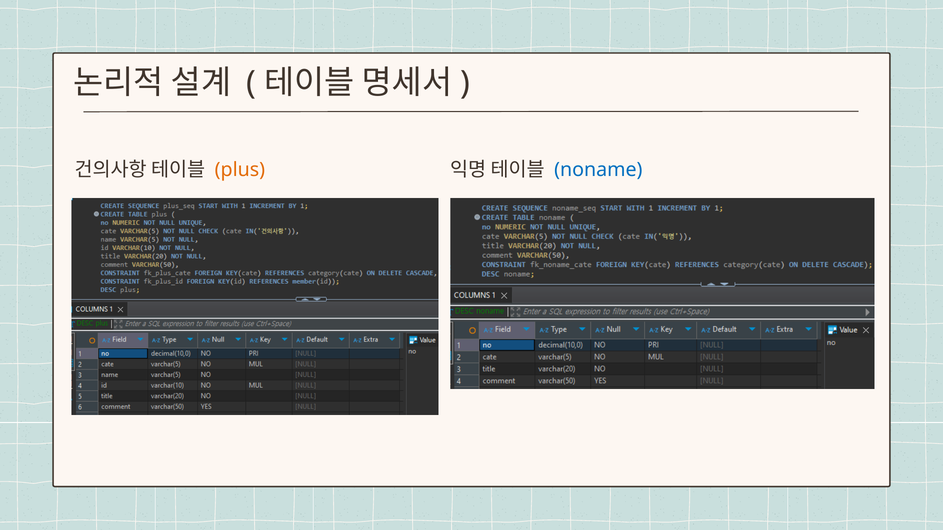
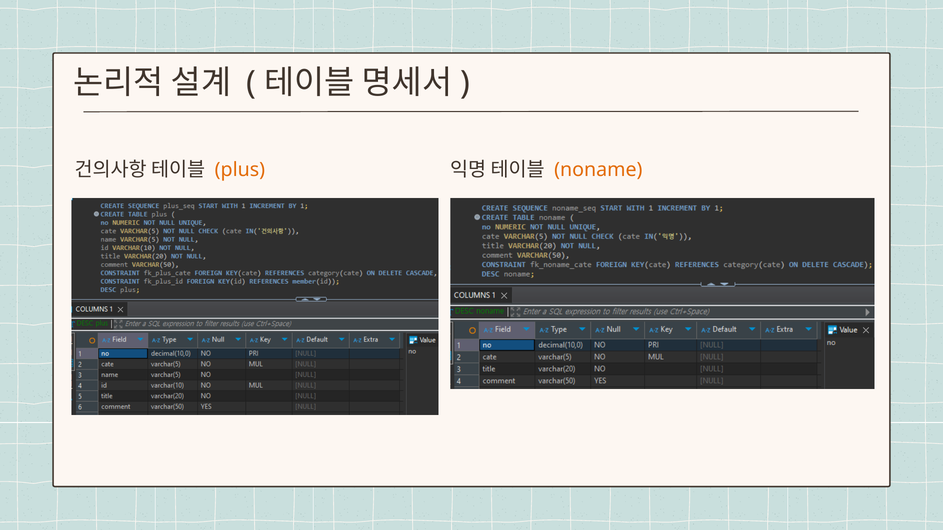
noname colour: blue -> orange
